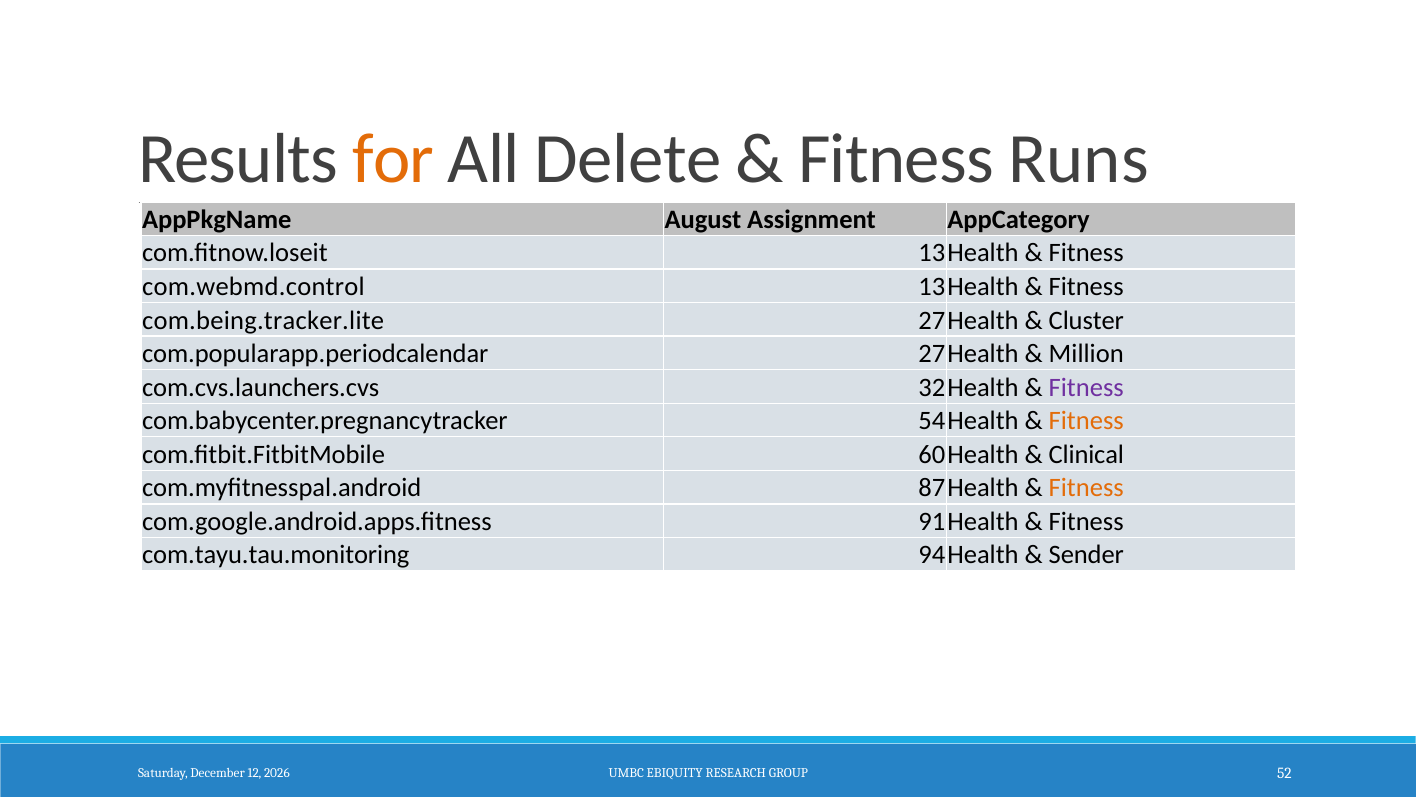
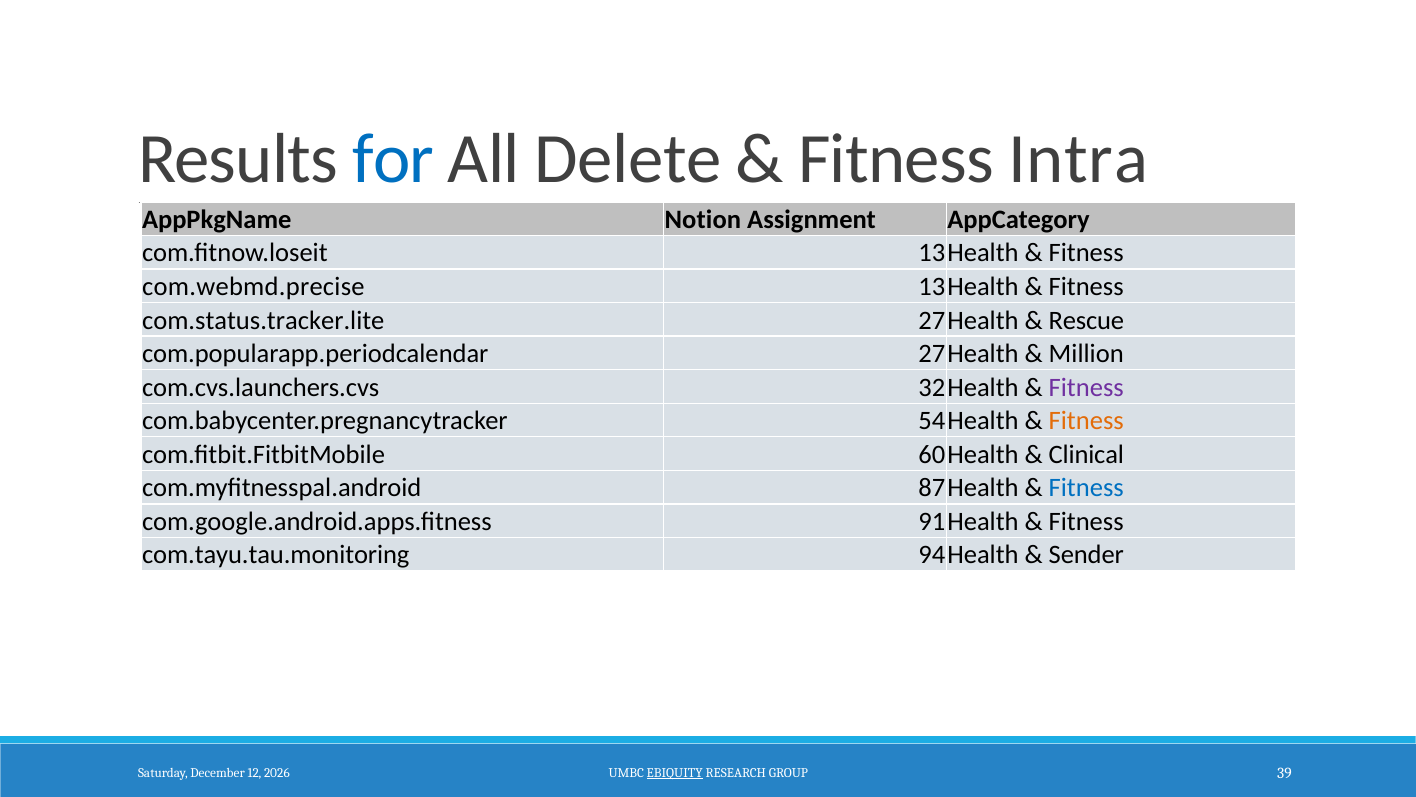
for colour: orange -> blue
Runs: Runs -> Intra
August: August -> Notion
com.webmd.control: com.webmd.control -> com.webmd.precise
com.being.tracker.lite: com.being.tracker.lite -> com.status.tracker.lite
Cluster: Cluster -> Rescue
Fitness at (1086, 488) colour: orange -> blue
EBIQUITY underline: none -> present
52: 52 -> 39
